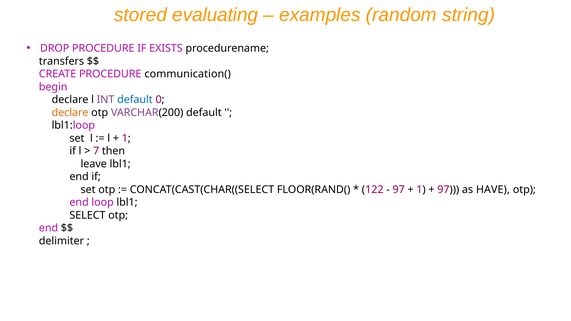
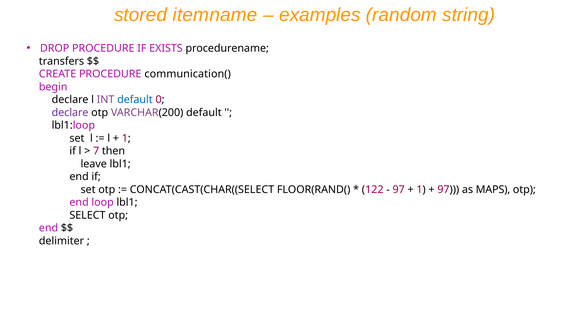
evaluating: evaluating -> itemname
declare at (70, 113) colour: orange -> purple
HAVE: HAVE -> MAPS
